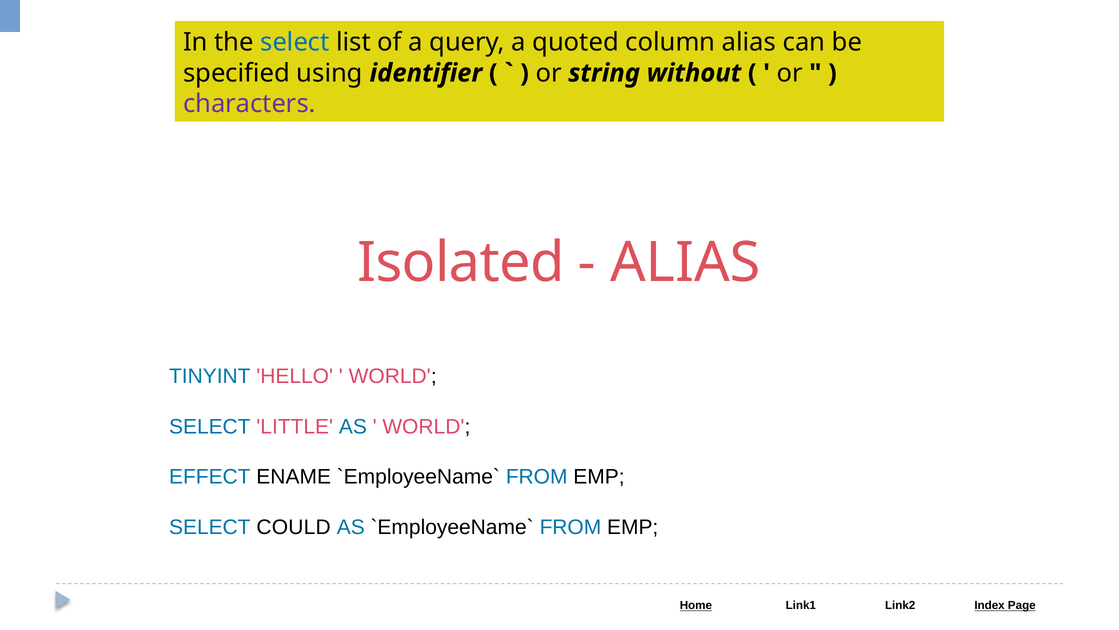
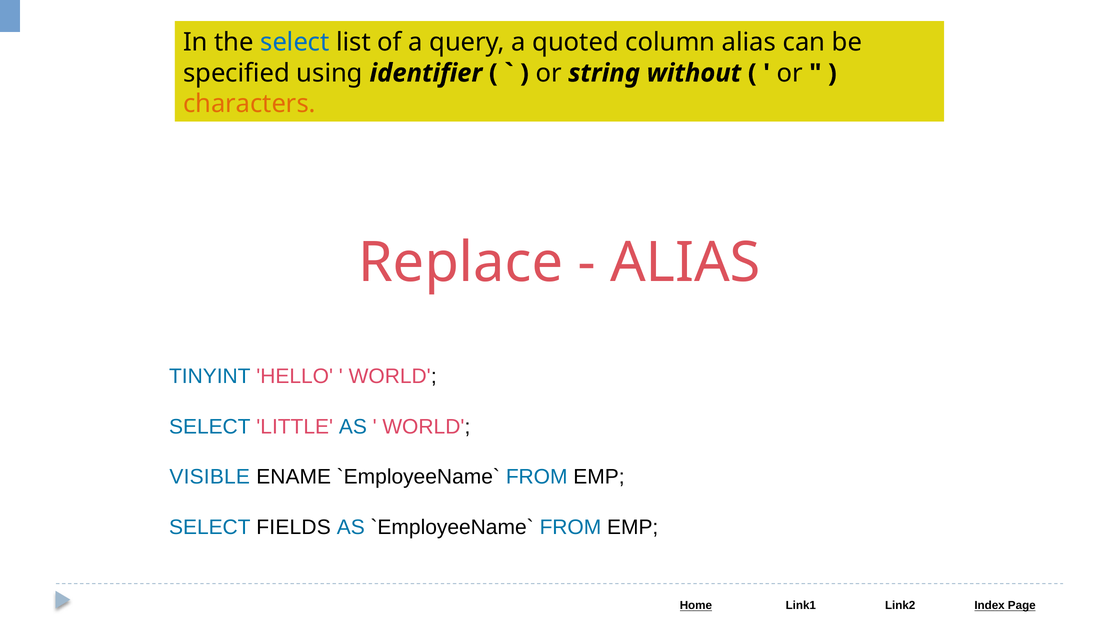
characters colour: purple -> orange
Isolated: Isolated -> Replace
EFFECT: EFFECT -> VISIBLE
COULD: COULD -> FIELDS
